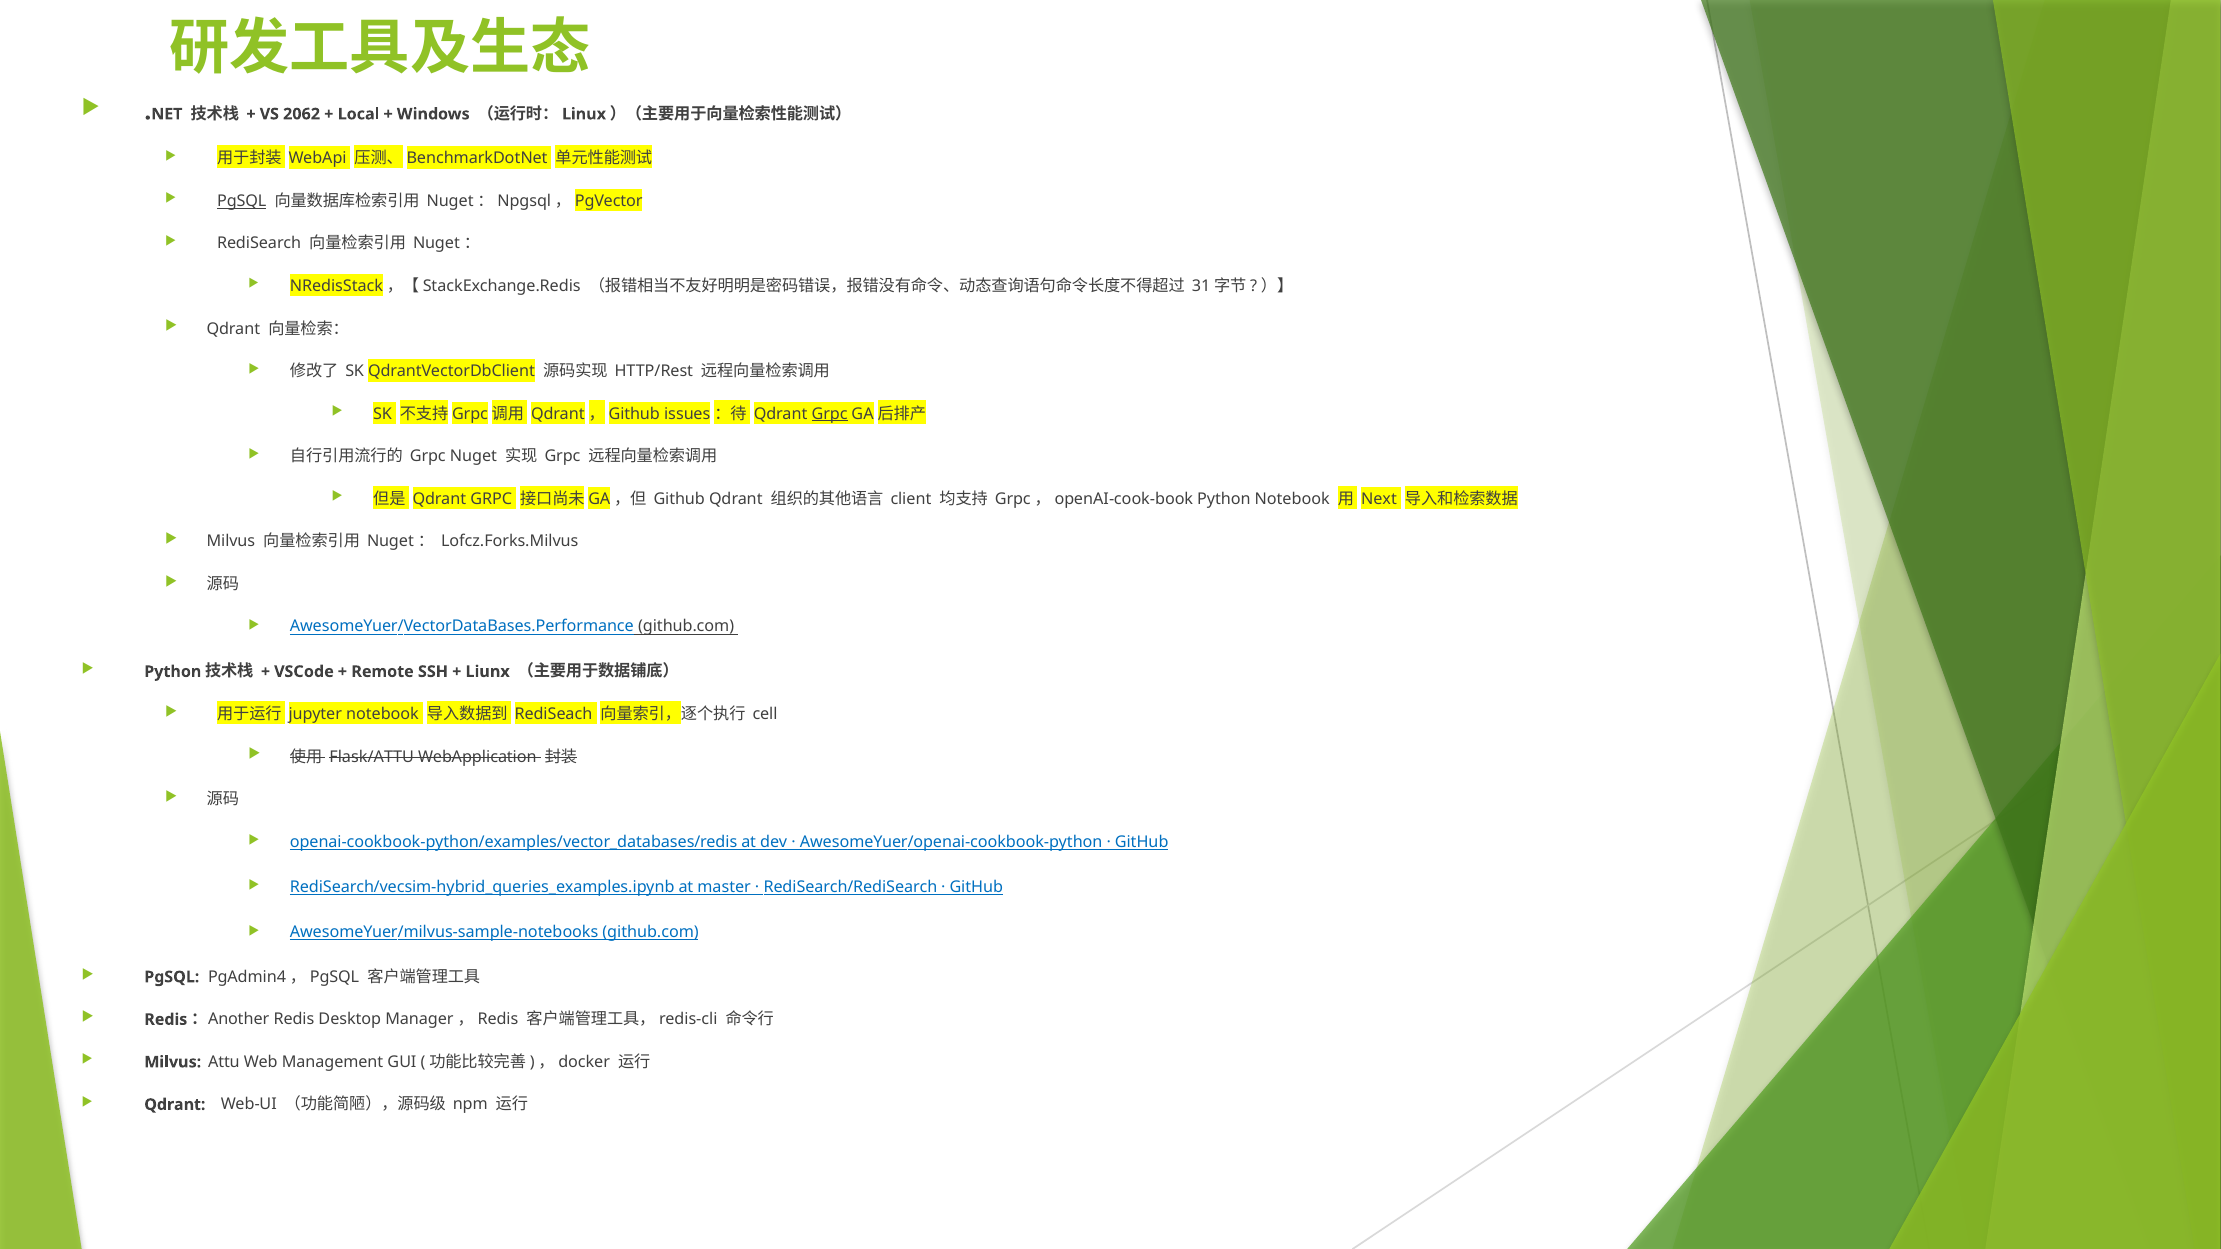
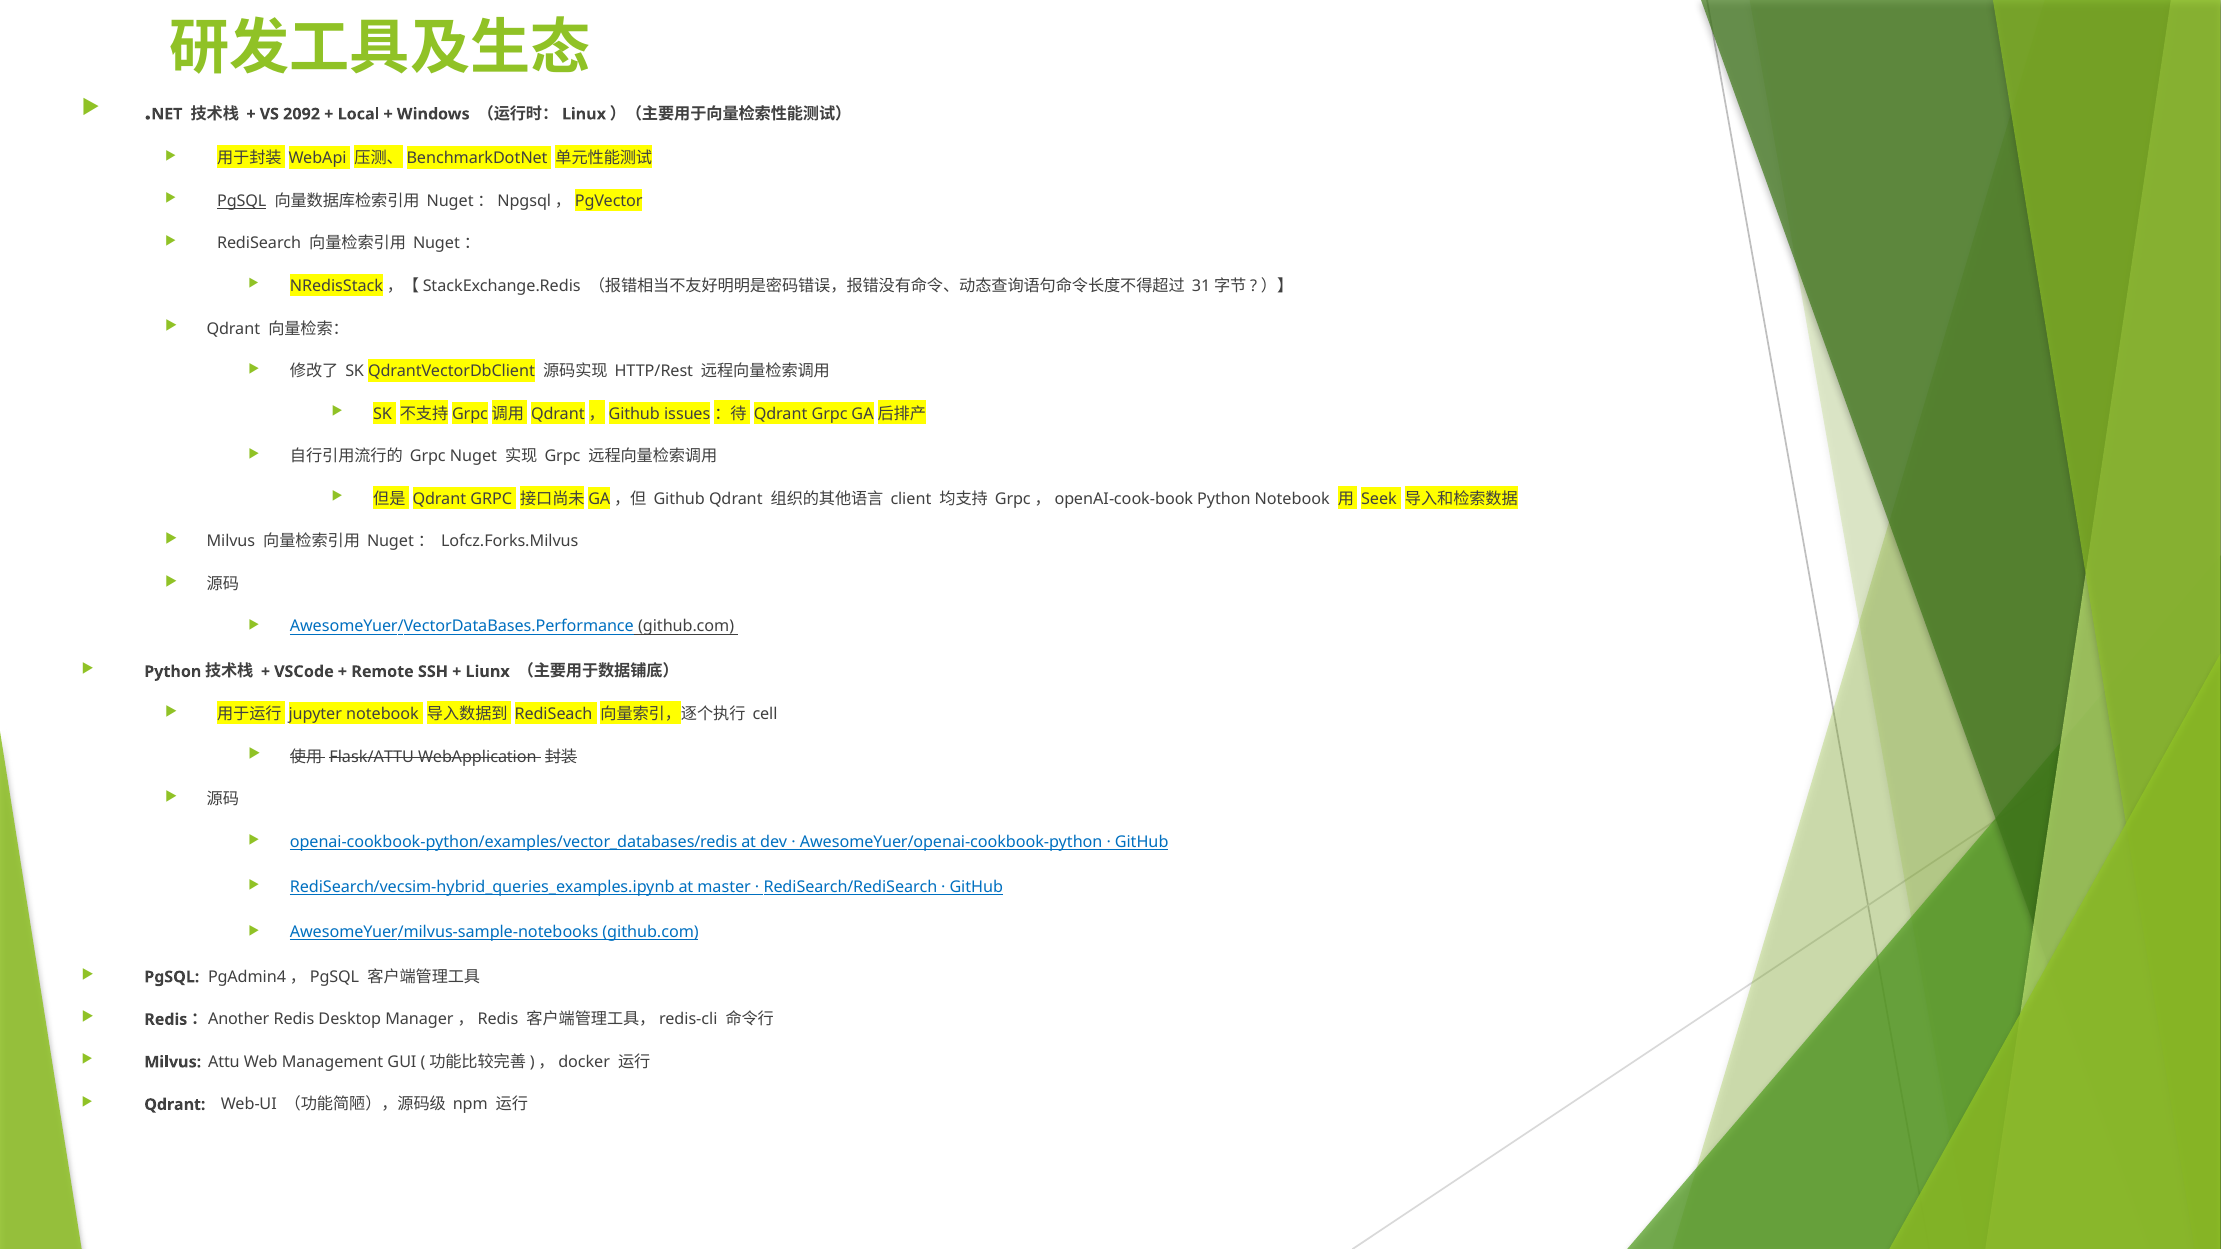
2062: 2062 -> 2092
Grpc at (830, 414) underline: present -> none
Next: Next -> Seek
